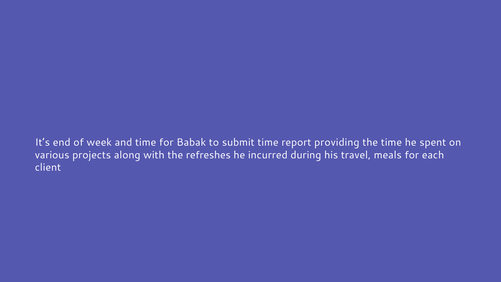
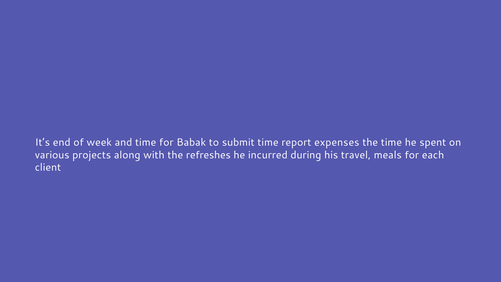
providing: providing -> expenses
